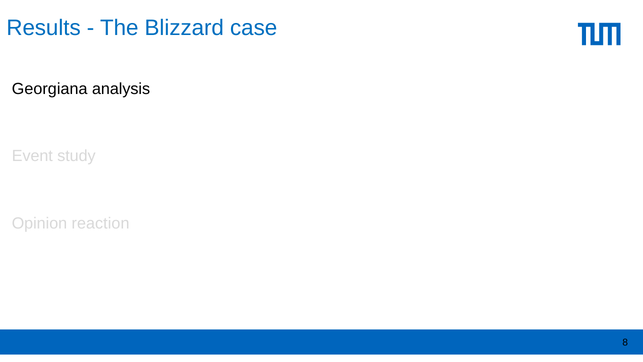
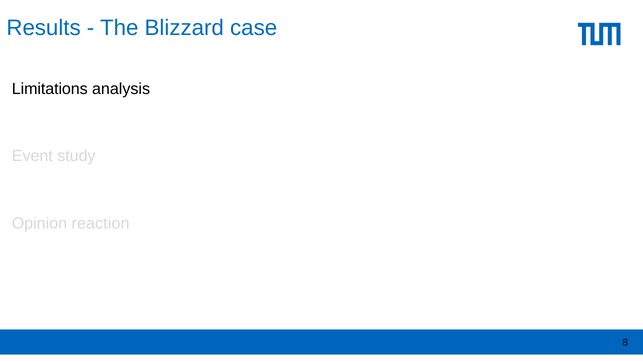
Georgiana: Georgiana -> Limitations
